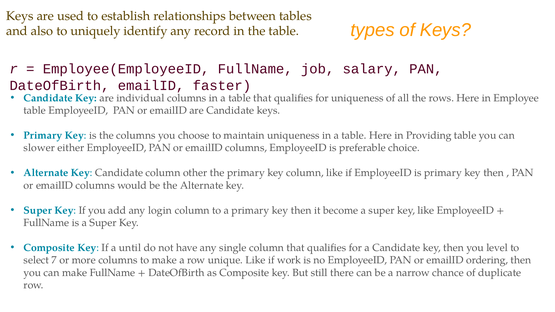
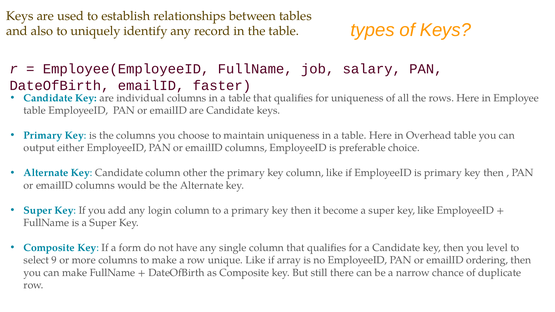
Providing: Providing -> Overhead
slower: slower -> output
until: until -> form
7: 7 -> 9
work: work -> array
